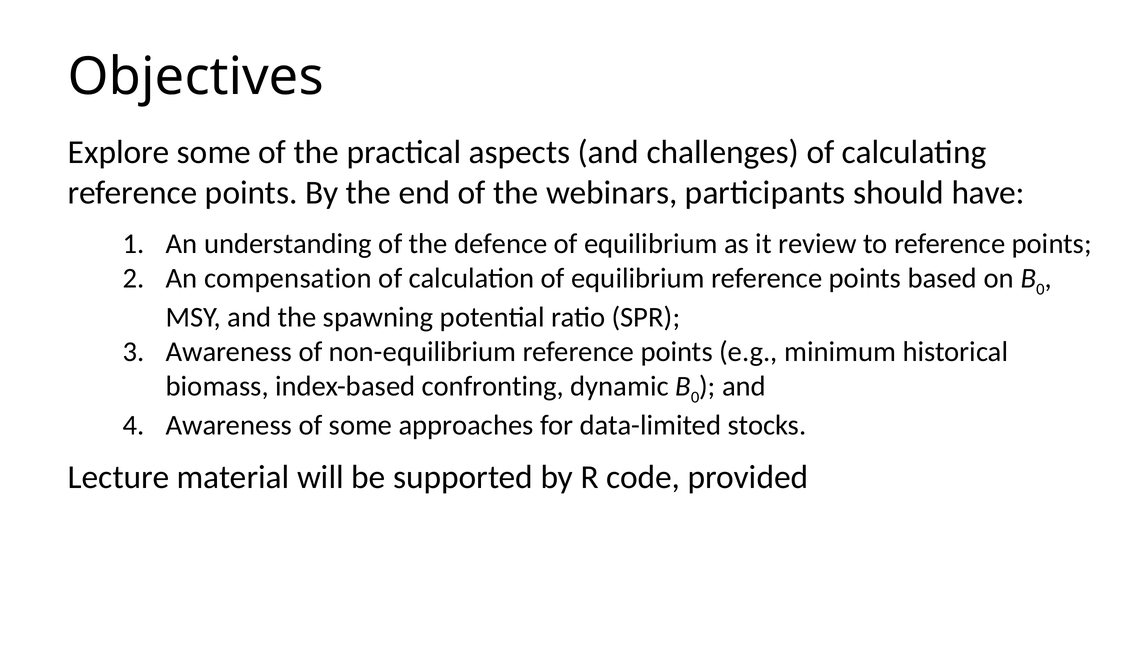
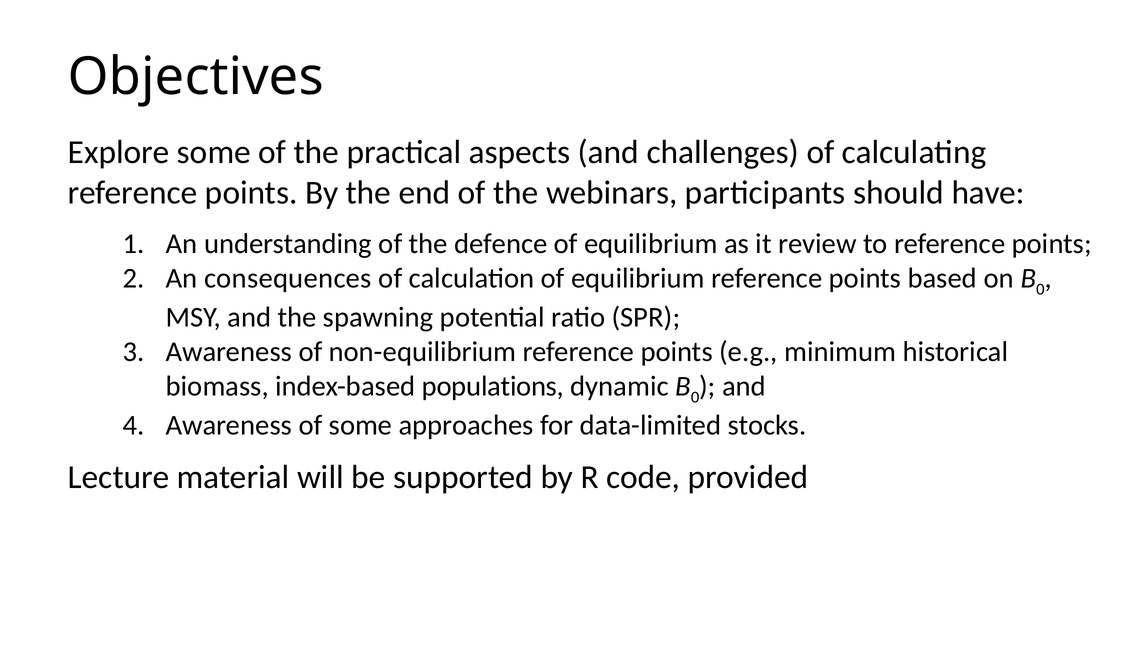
compensation: compensation -> consequences
confronting: confronting -> populations
